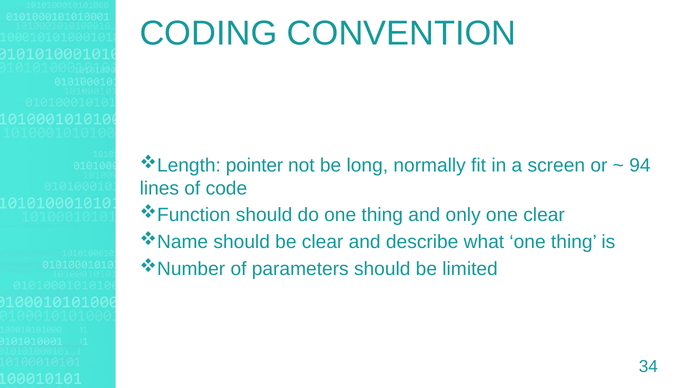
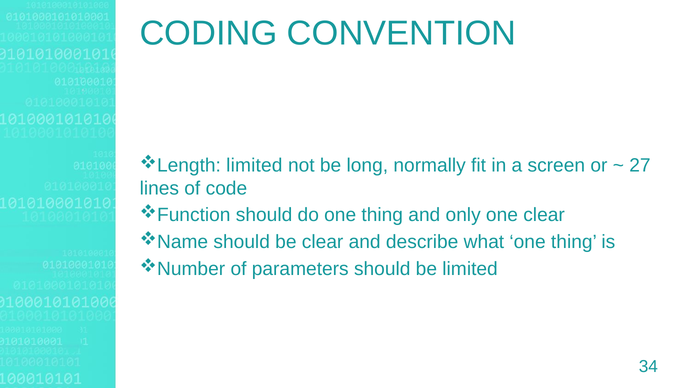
pointer at (255, 165): pointer -> limited
94: 94 -> 27
